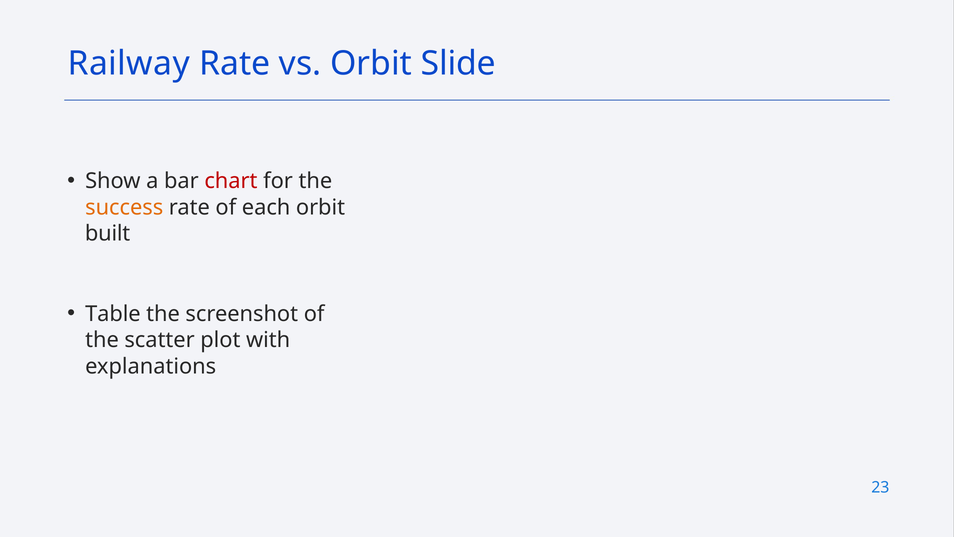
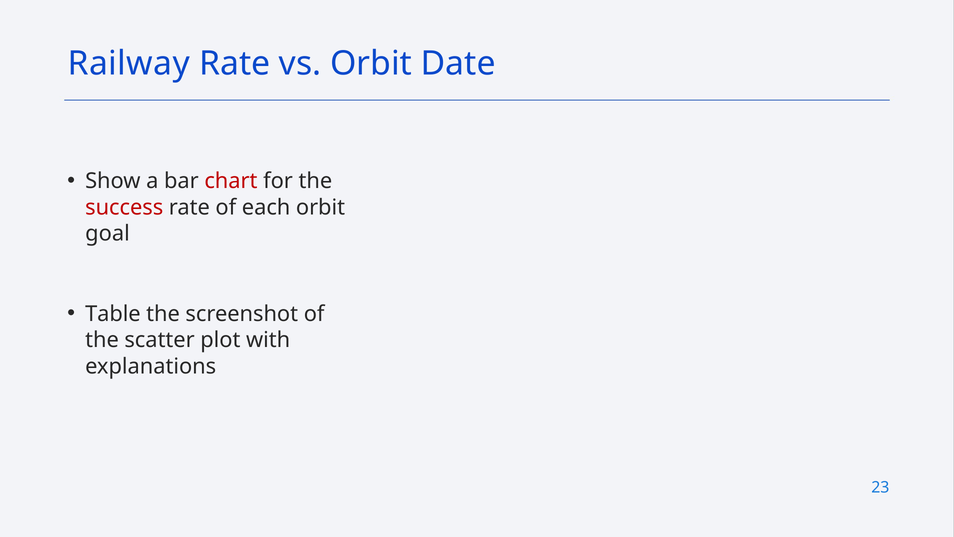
Slide: Slide -> Date
success colour: orange -> red
built: built -> goal
